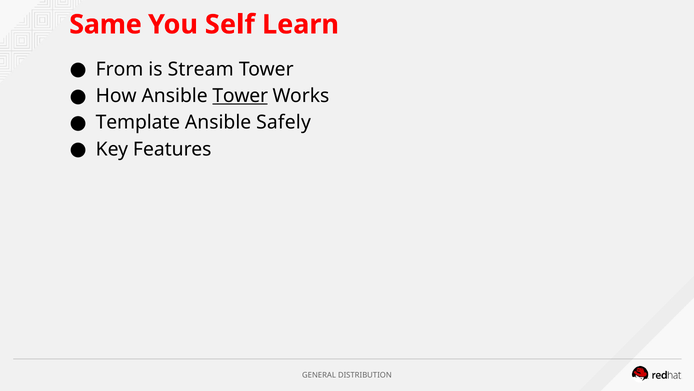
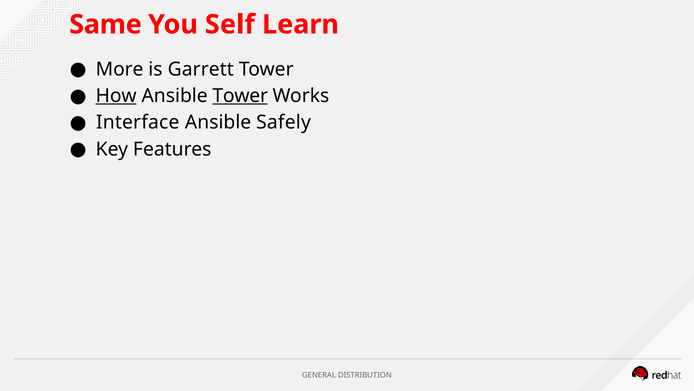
From: From -> More
Stream: Stream -> Garrett
How underline: none -> present
Template: Template -> Interface
